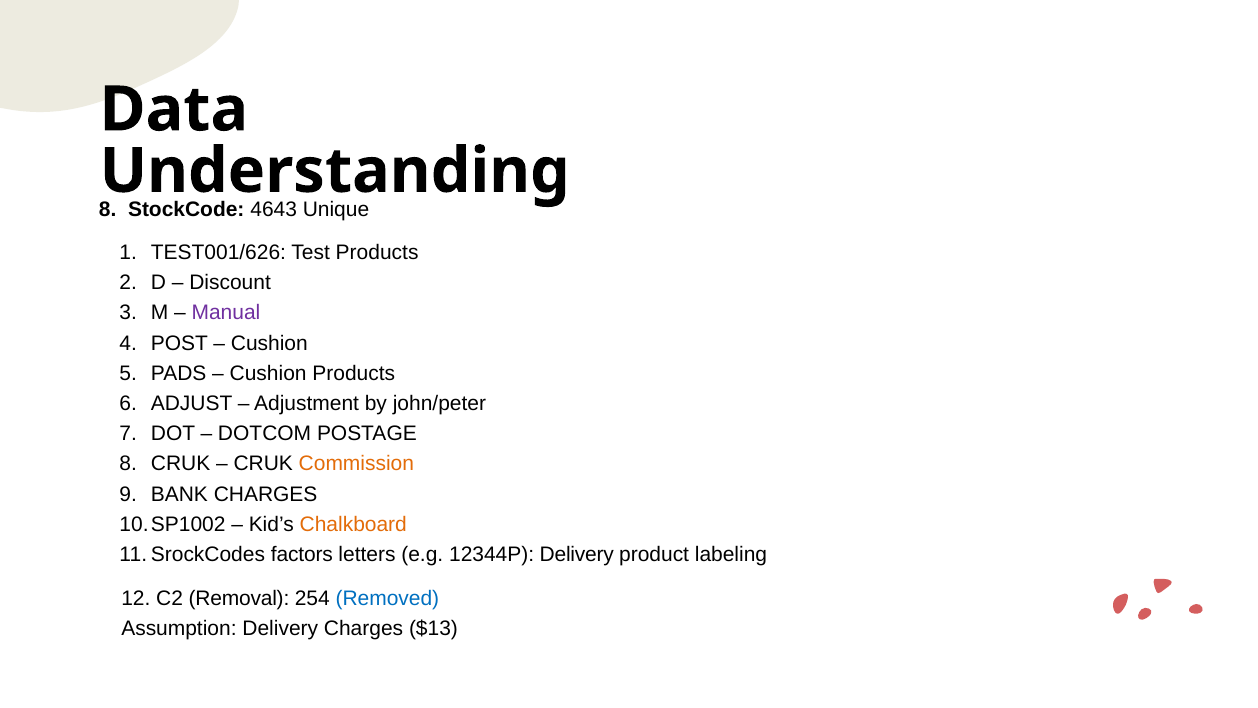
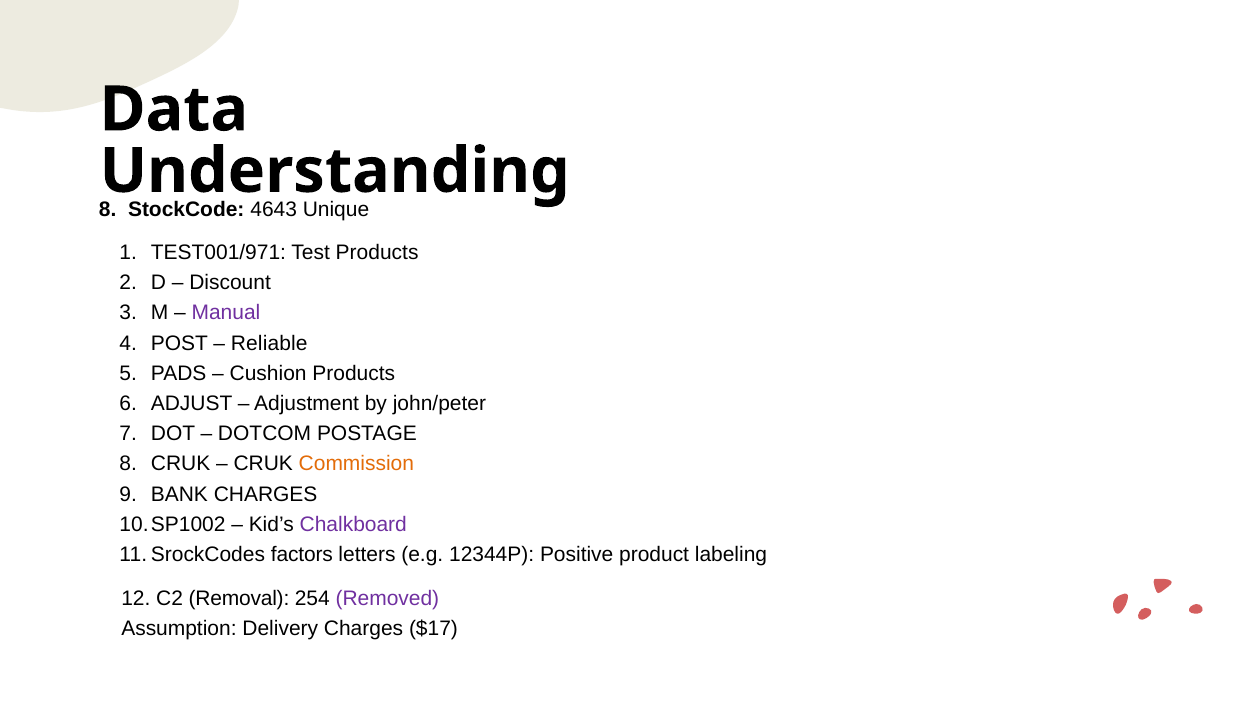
TEST001/626: TEST001/626 -> TEST001/971
Cushion at (269, 343): Cushion -> Reliable
Chalkboard colour: orange -> purple
12344P Delivery: Delivery -> Positive
Removed colour: blue -> purple
$13: $13 -> $17
